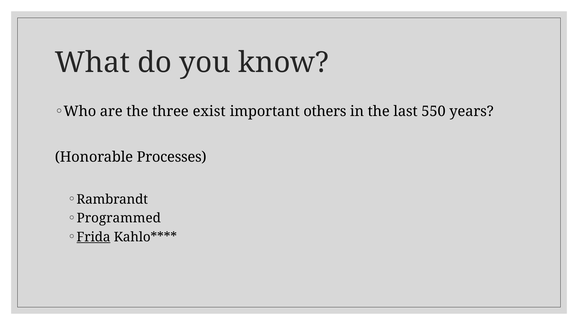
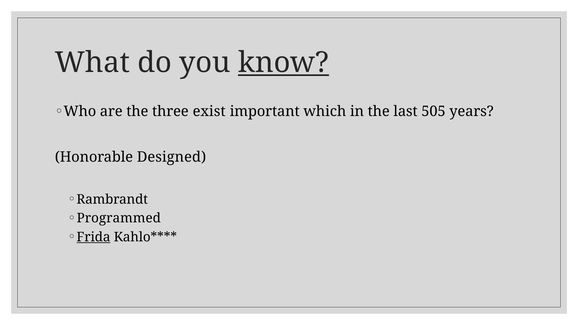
know underline: none -> present
others: others -> which
550: 550 -> 505
Processes: Processes -> Designed
